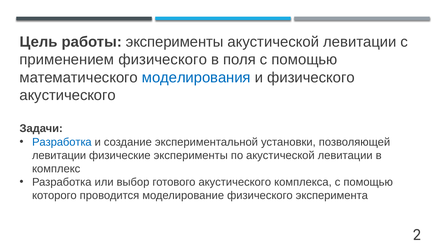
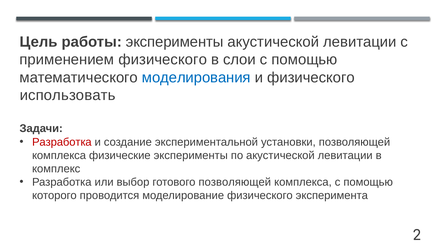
поля: поля -> слои
акустического at (68, 95): акустического -> использовать
Разработка at (62, 142) colour: blue -> red
левитации at (59, 155): левитации -> комплекса
готового акустического: акустического -> позволяющей
